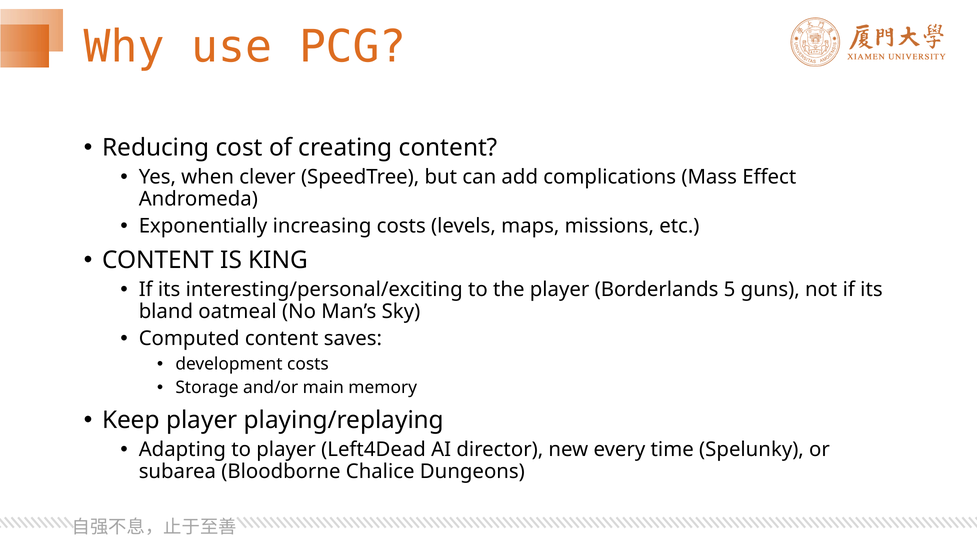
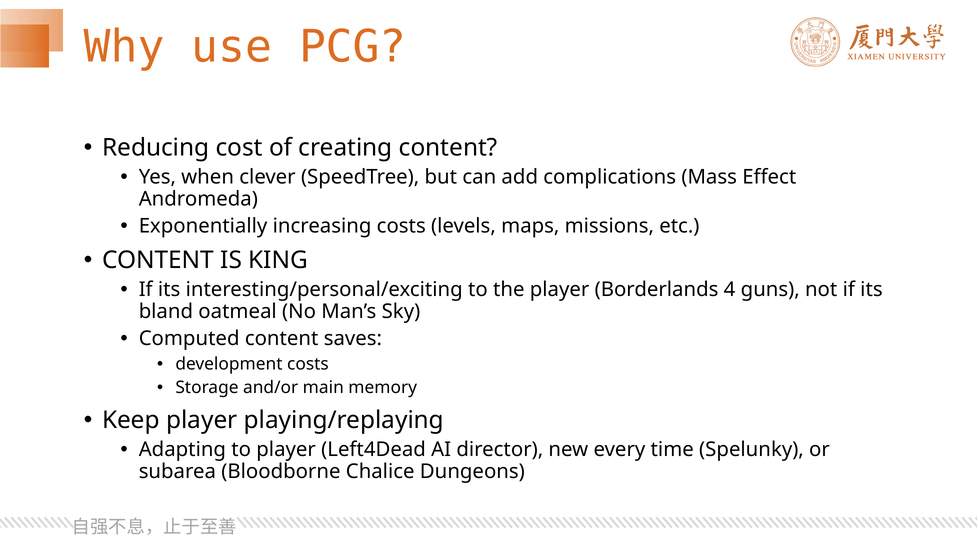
5: 5 -> 4
